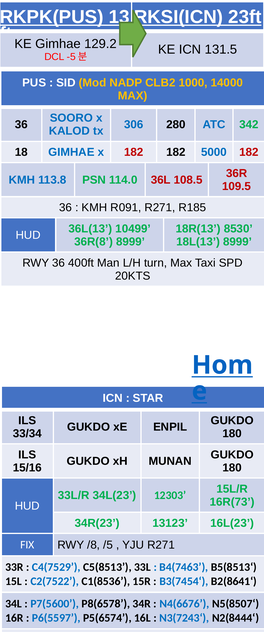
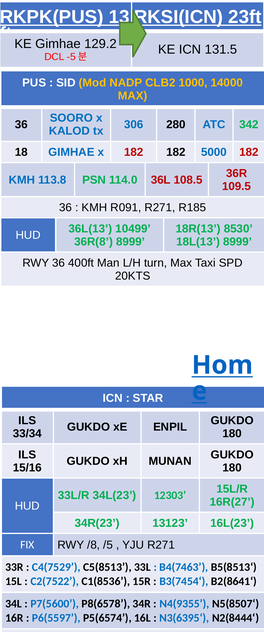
16R(73: 16R(73 -> 16R(27
N4(6676: N4(6676 -> N4(9355
N3(7243‘: N3(7243‘ -> N3(6395‘
